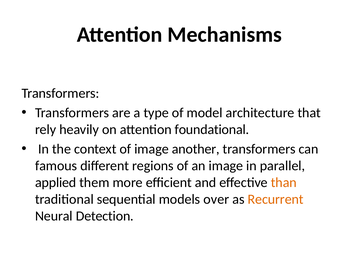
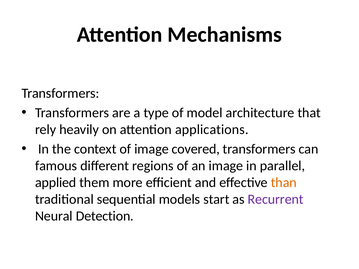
foundational: foundational -> applications
another: another -> covered
over: over -> start
Recurrent colour: orange -> purple
